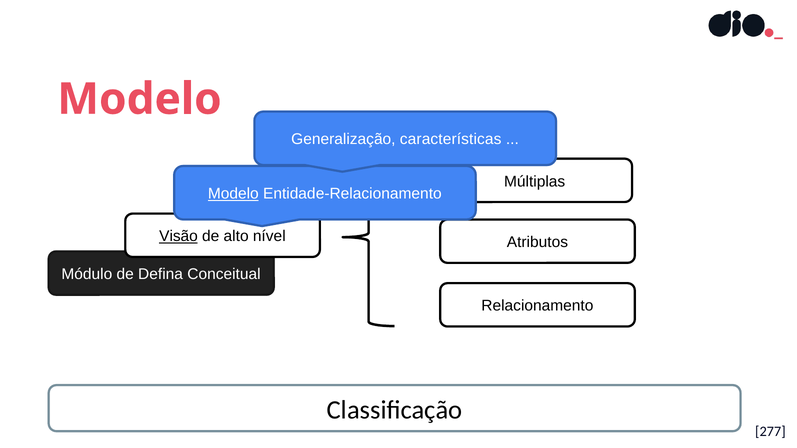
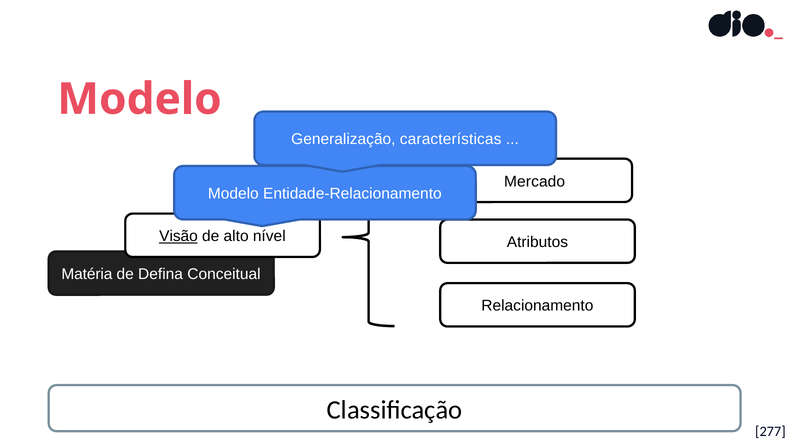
Múltiplas: Múltiplas -> Mercado
Modelo at (233, 194) underline: present -> none
Módulo: Módulo -> Matéria
